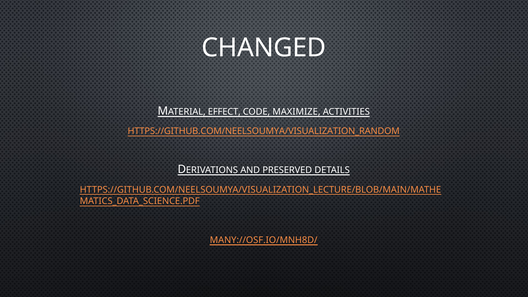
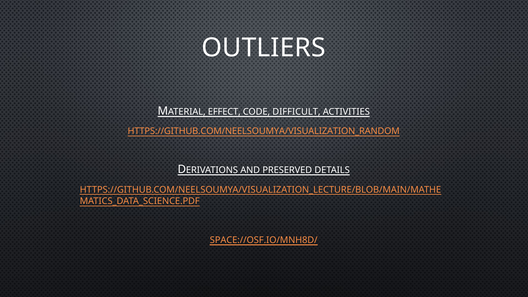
CHANGED: CHANGED -> OUTLIERS
MAXIMIZE: MAXIMIZE -> DIFFICULT
MANY://OSF.IO/MNH8D/: MANY://OSF.IO/MNH8D/ -> SPACE://OSF.IO/MNH8D/
